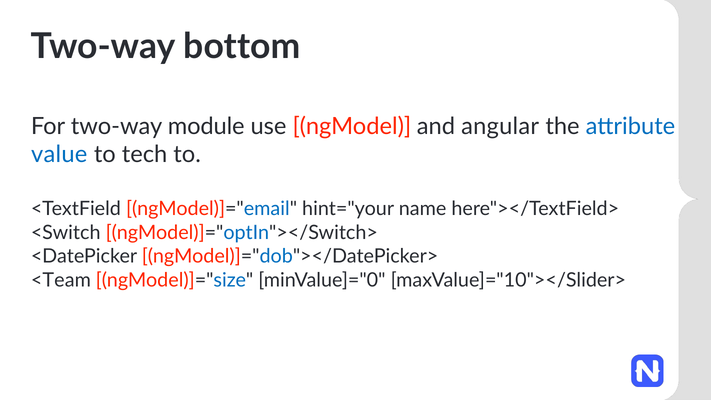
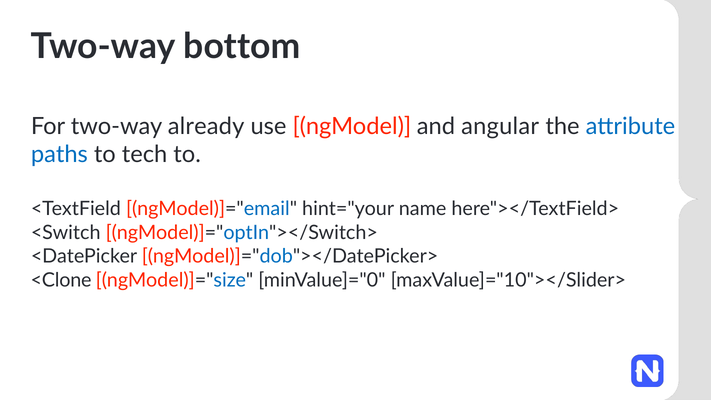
module: module -> already
value: value -> paths
<Team: <Team -> <Clone
